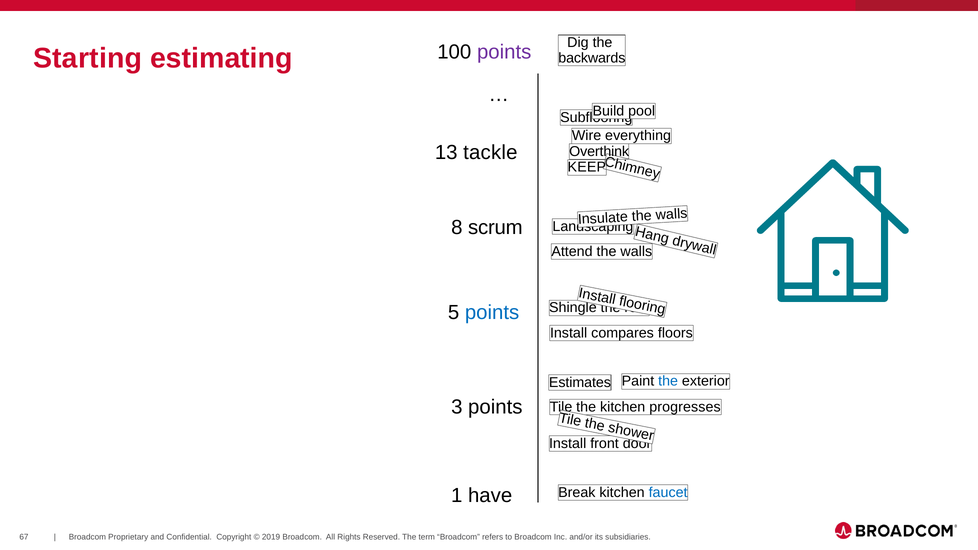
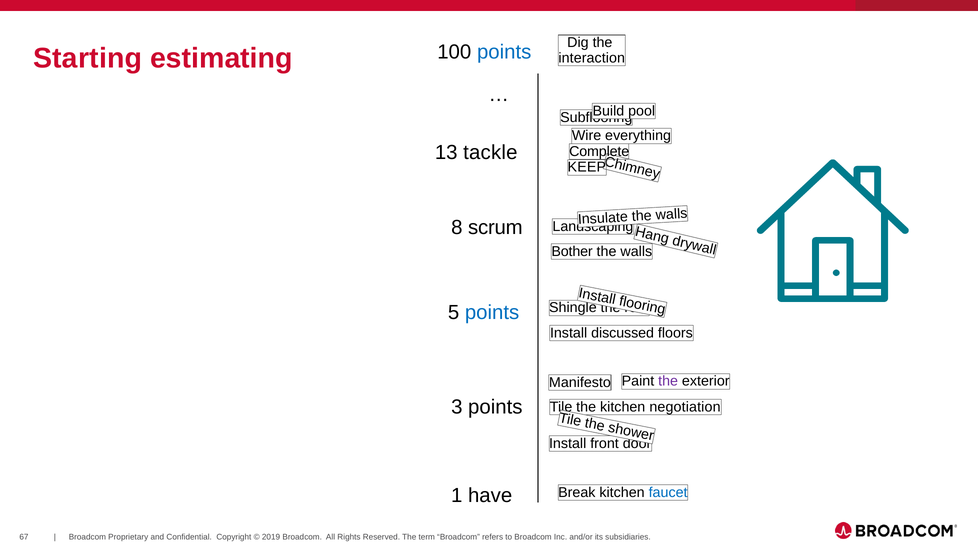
points at (504, 52) colour: purple -> blue
backwards: backwards -> interaction
Overthink: Overthink -> Complete
Attend: Attend -> Bother
compares: compares -> discussed
the at (668, 381) colour: blue -> purple
Estimates: Estimates -> Manifesto
progresses: progresses -> negotiation
